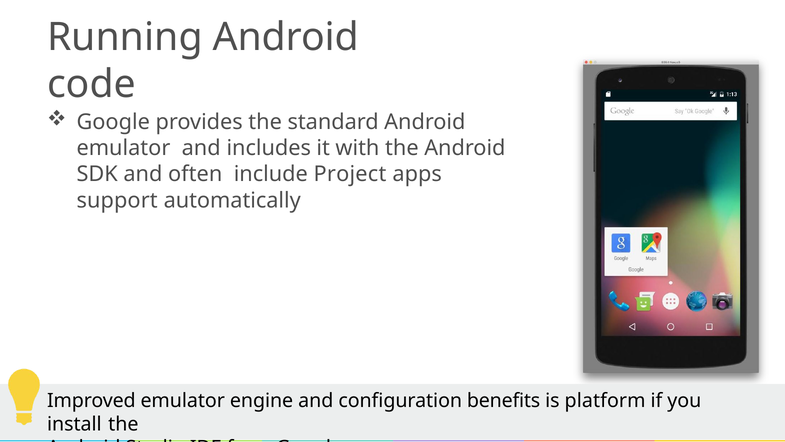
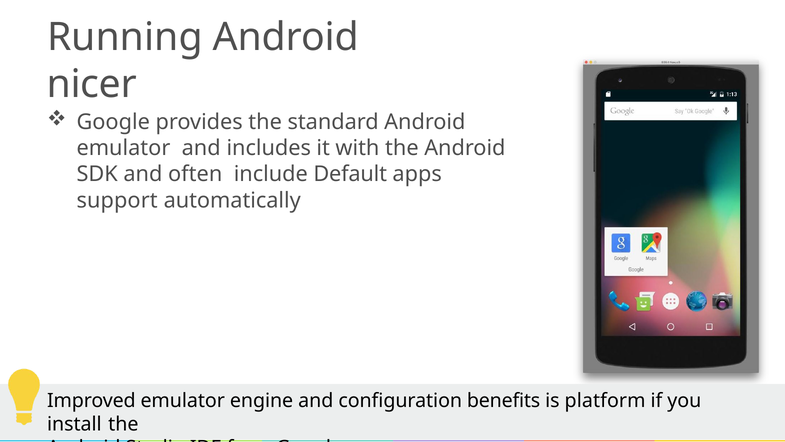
code: code -> nicer
Project: Project -> Default
